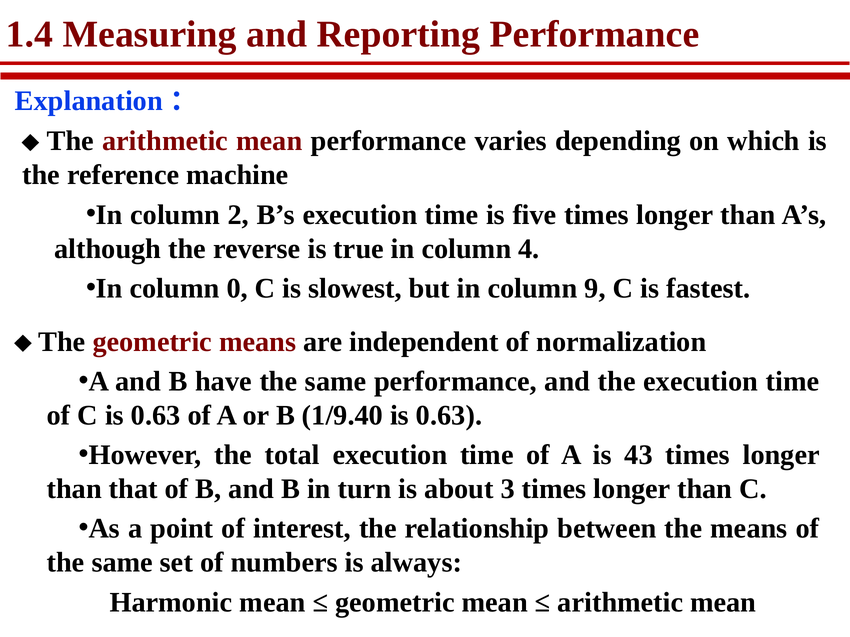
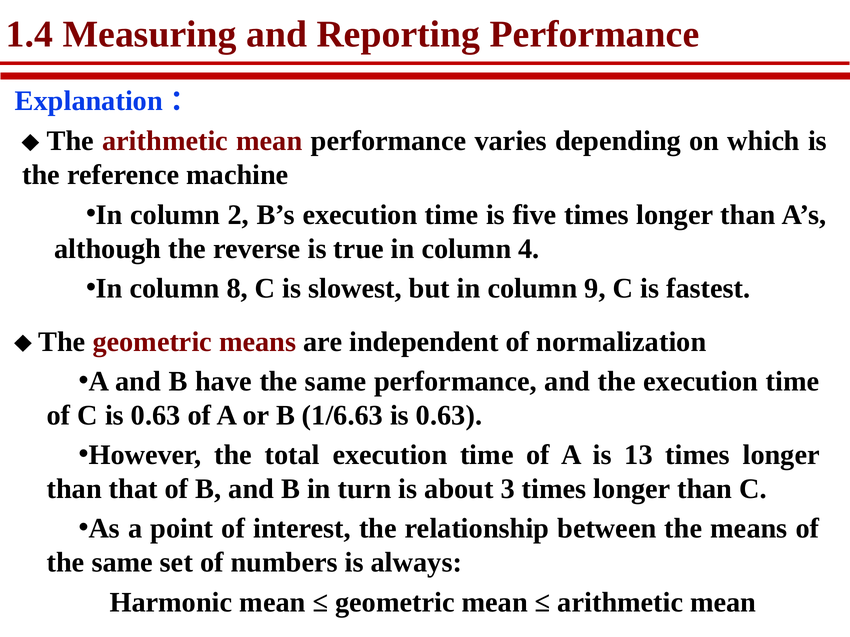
0: 0 -> 8
1/9.40: 1/9.40 -> 1/6.63
43: 43 -> 13
